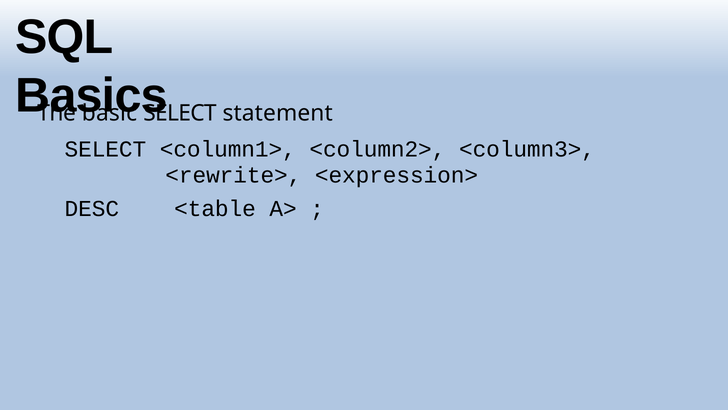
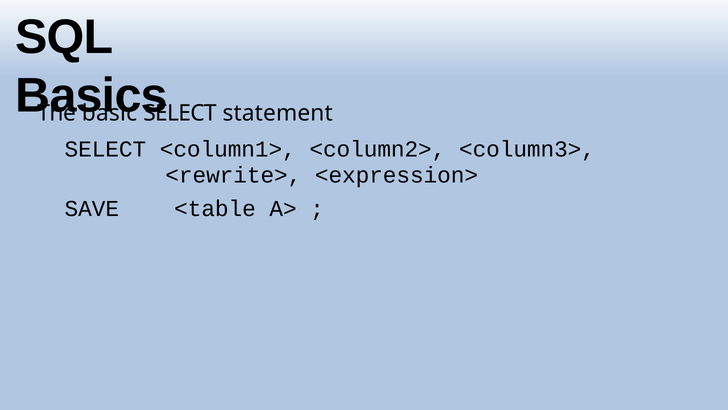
DESC: DESC -> SAVE
